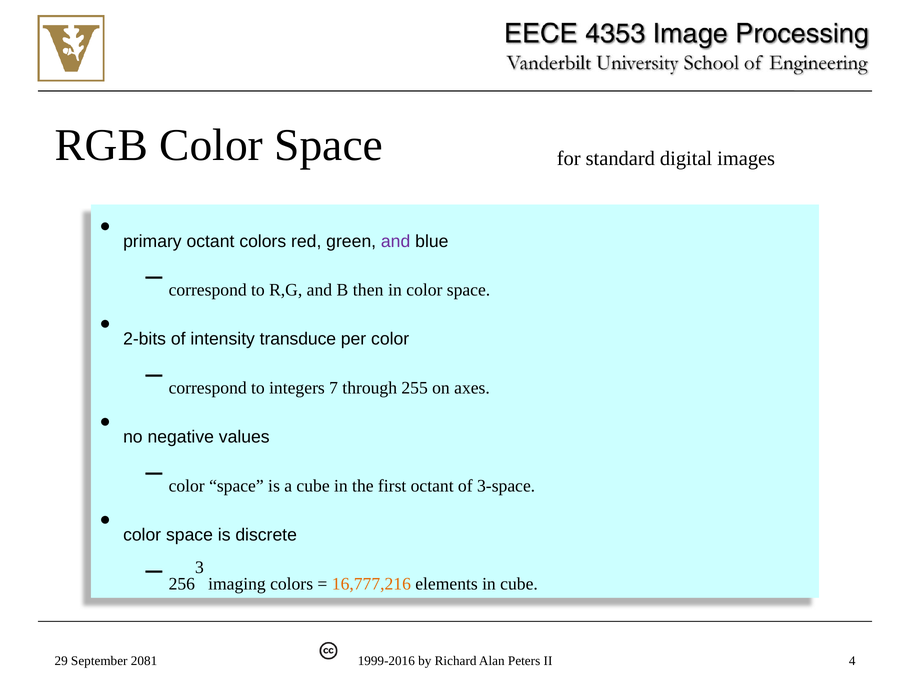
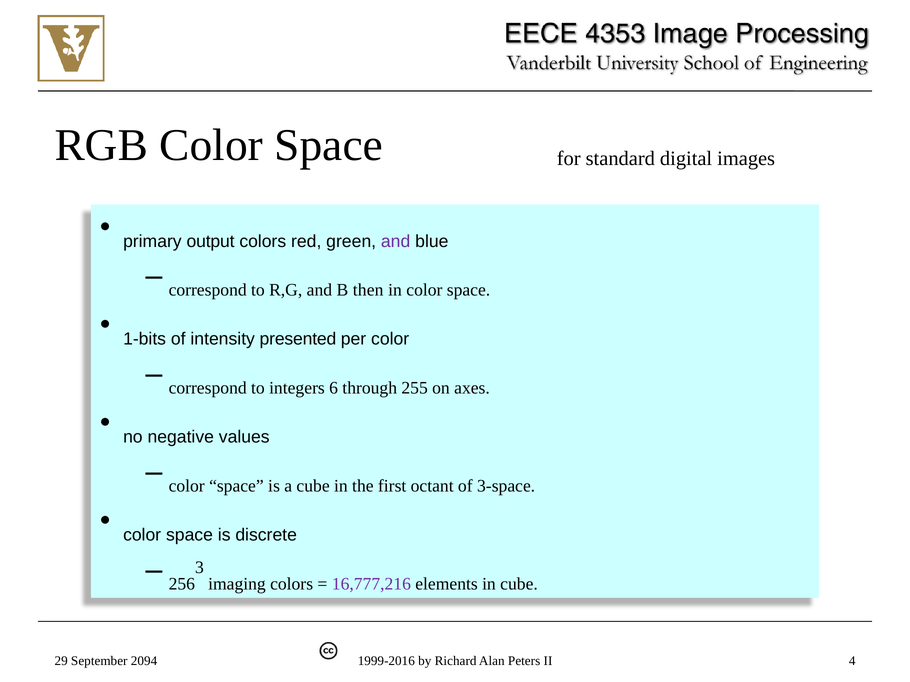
primary octant: octant -> output
2-bits: 2-bits -> 1-bits
transduce: transduce -> presented
7: 7 -> 6
16,777,216 colour: orange -> purple
2081: 2081 -> 2094
